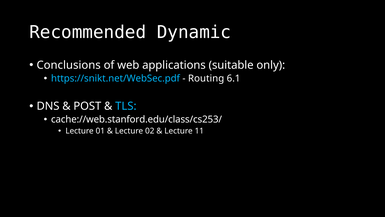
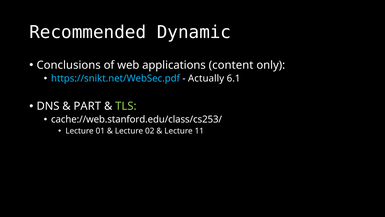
suitable: suitable -> content
Routing: Routing -> Actually
POST: POST -> PART
TLS colour: light blue -> light green
